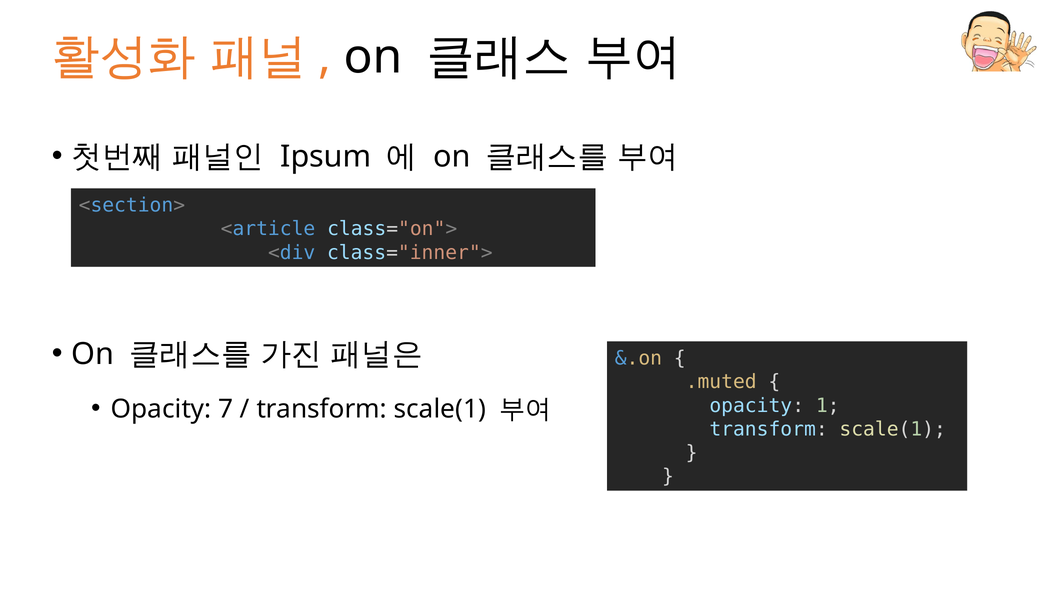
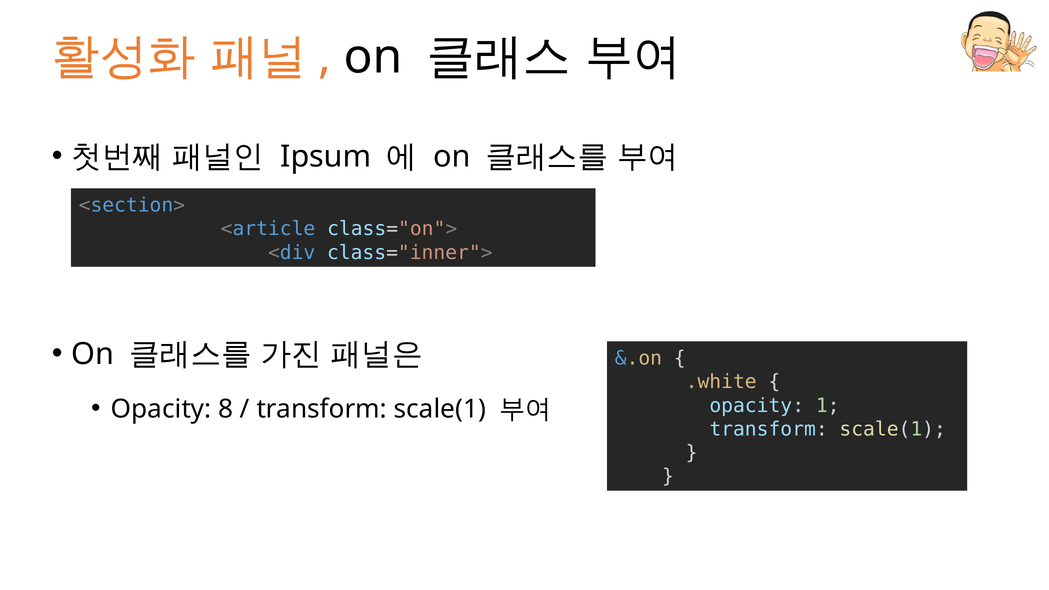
.muted: .muted -> .white
7: 7 -> 8
